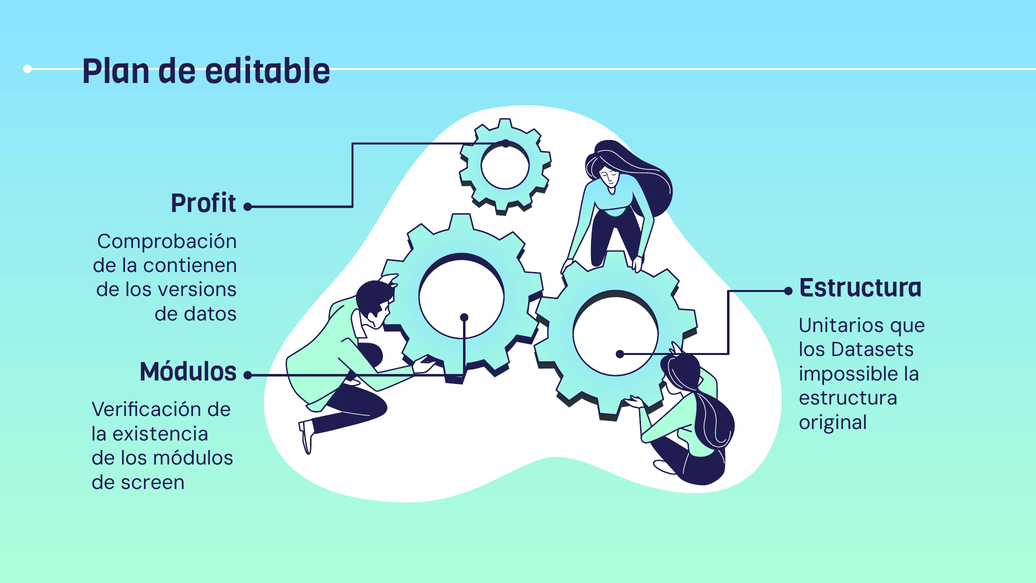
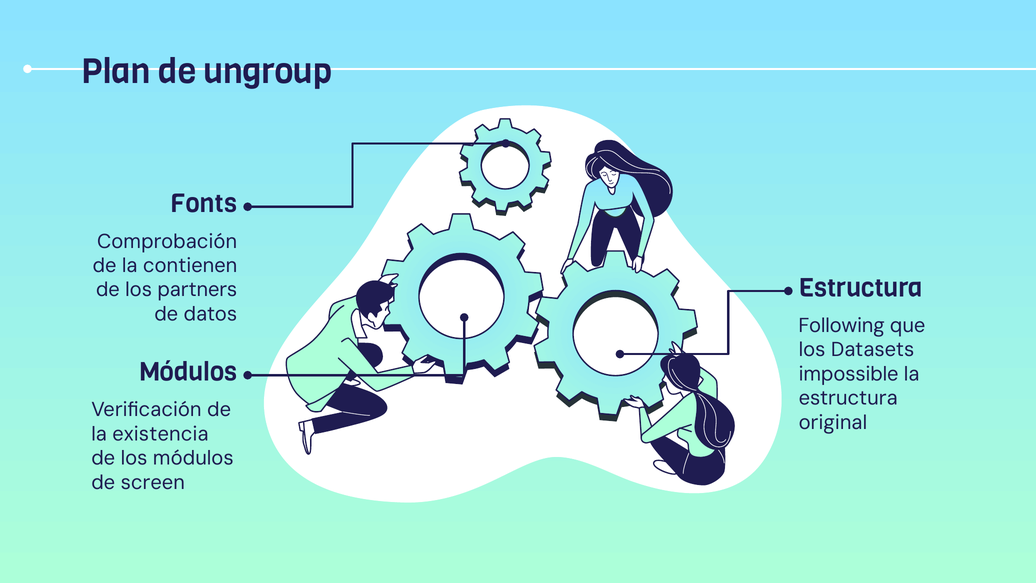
editable: editable -> ungroup
Profit: Profit -> Fonts
versions: versions -> partners
Unitarios: Unitarios -> Following
